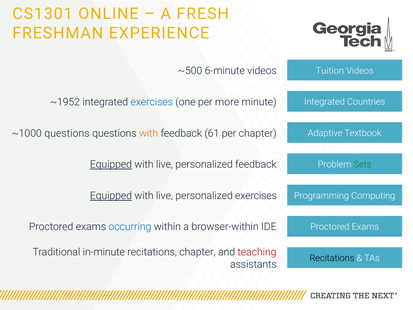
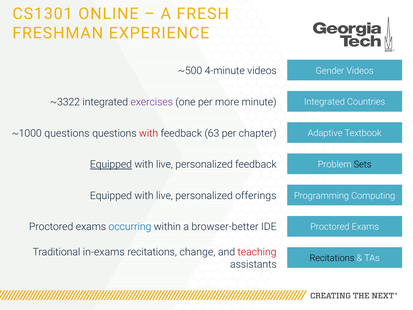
6-minute: 6-minute -> 4-minute
Tuition: Tuition -> Gender
~1952: ~1952 -> ~3322
exercises at (152, 102) colour: blue -> purple
with at (149, 133) colour: orange -> red
61: 61 -> 63
Sets colour: green -> black
Equipped at (111, 196) underline: present -> none
personalized exercises: exercises -> offerings
browser-within: browser-within -> browser-better
in-minute: in-minute -> in-exams
recitations chapter: chapter -> change
